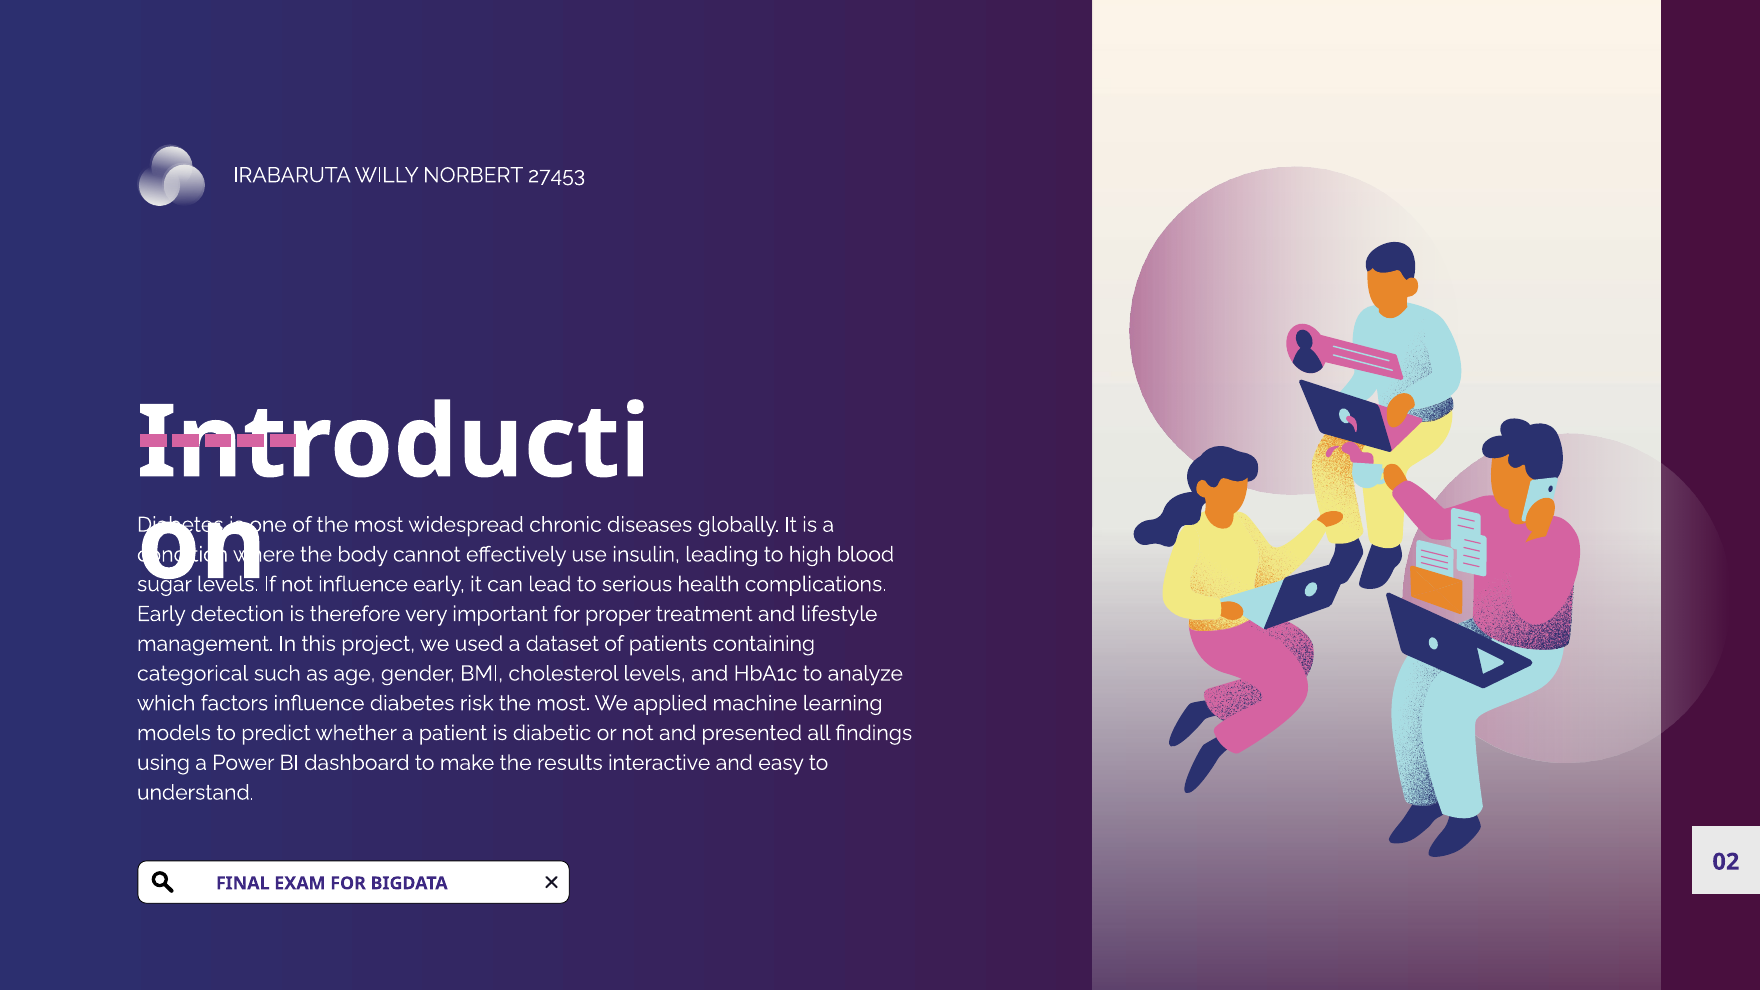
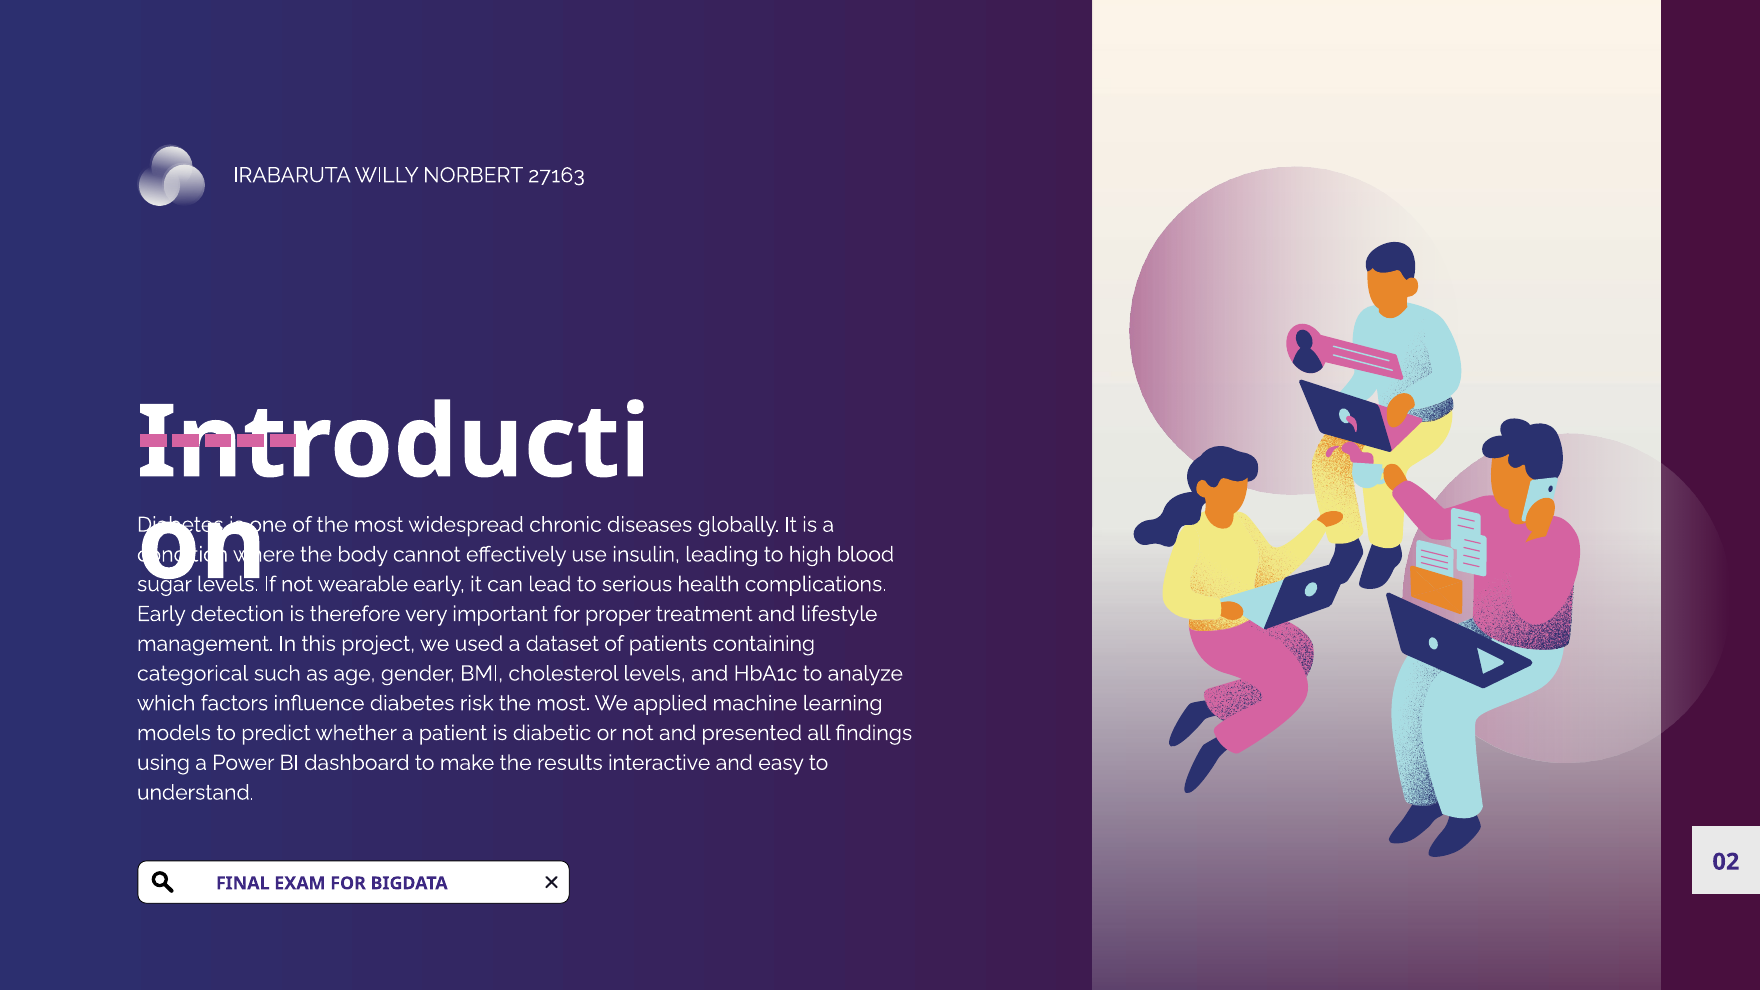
27453: 27453 -> 27163
not influence: influence -> wearable
